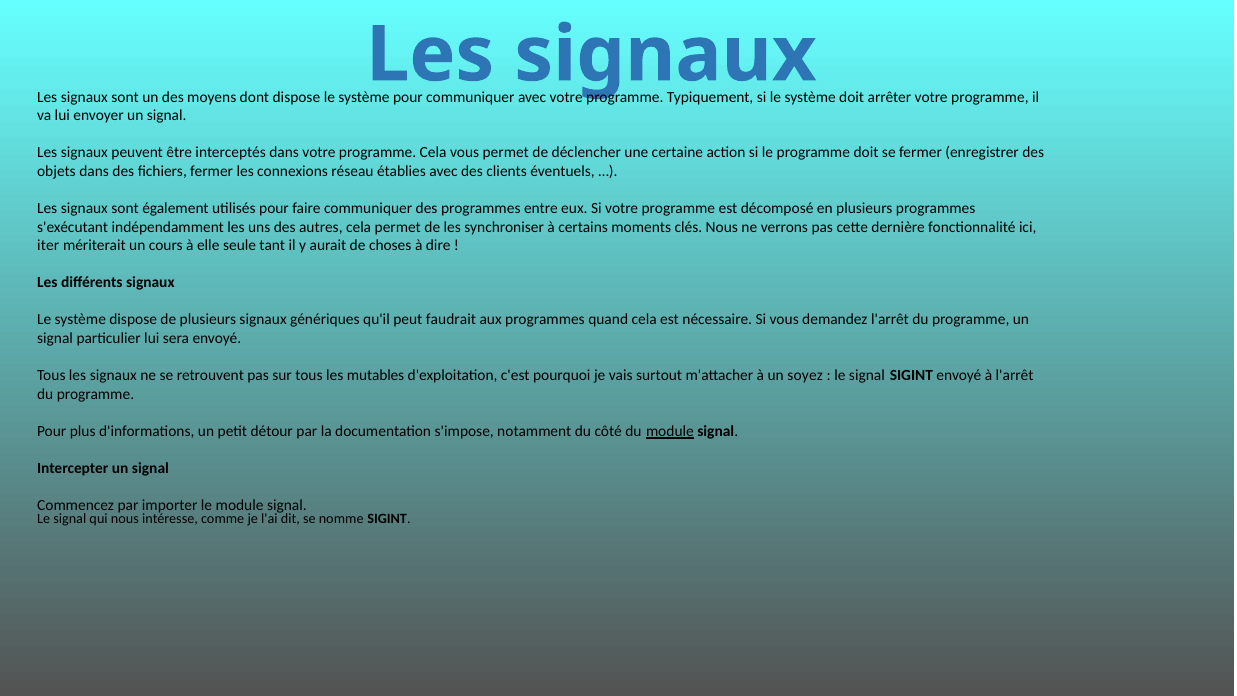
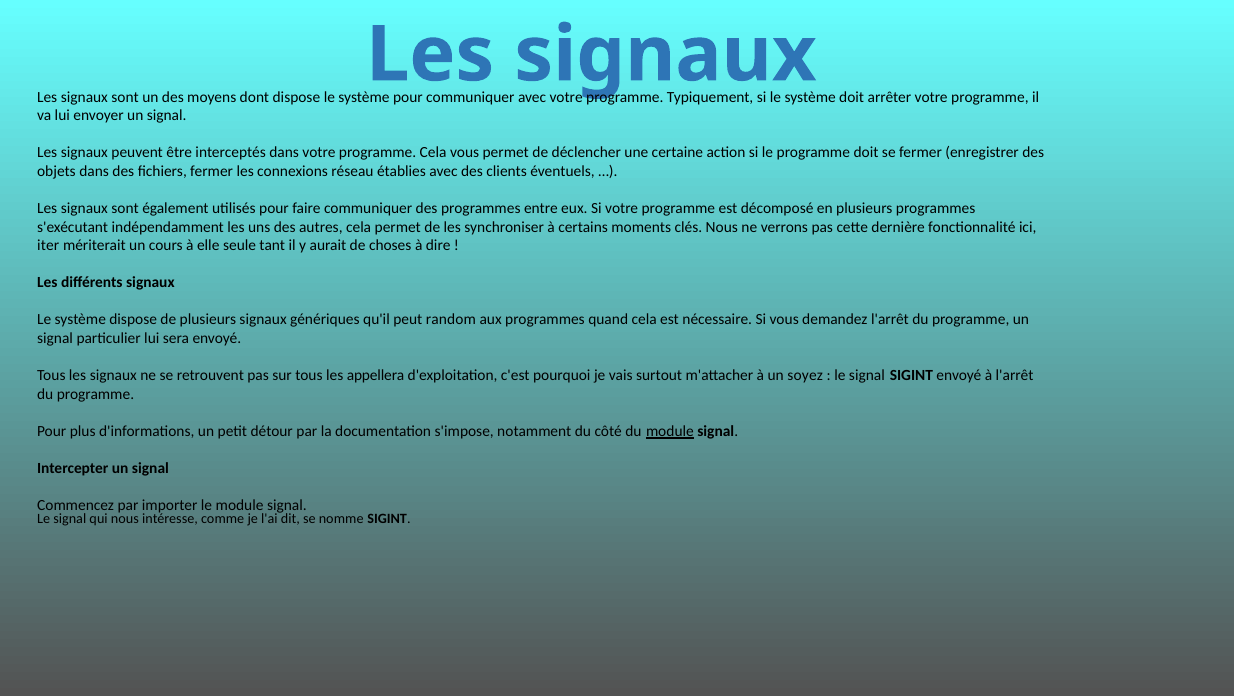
faudrait: faudrait -> random
mutables: mutables -> appellera
